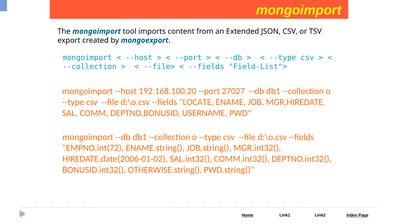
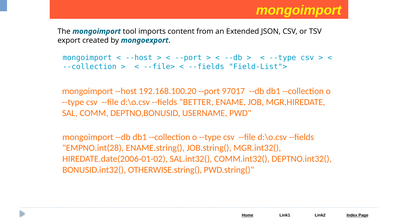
27027: 27027 -> 97017
LOCATE: LOCATE -> BETTER
EMPNO.int(72: EMPNO.int(72 -> EMPNO.int(28
